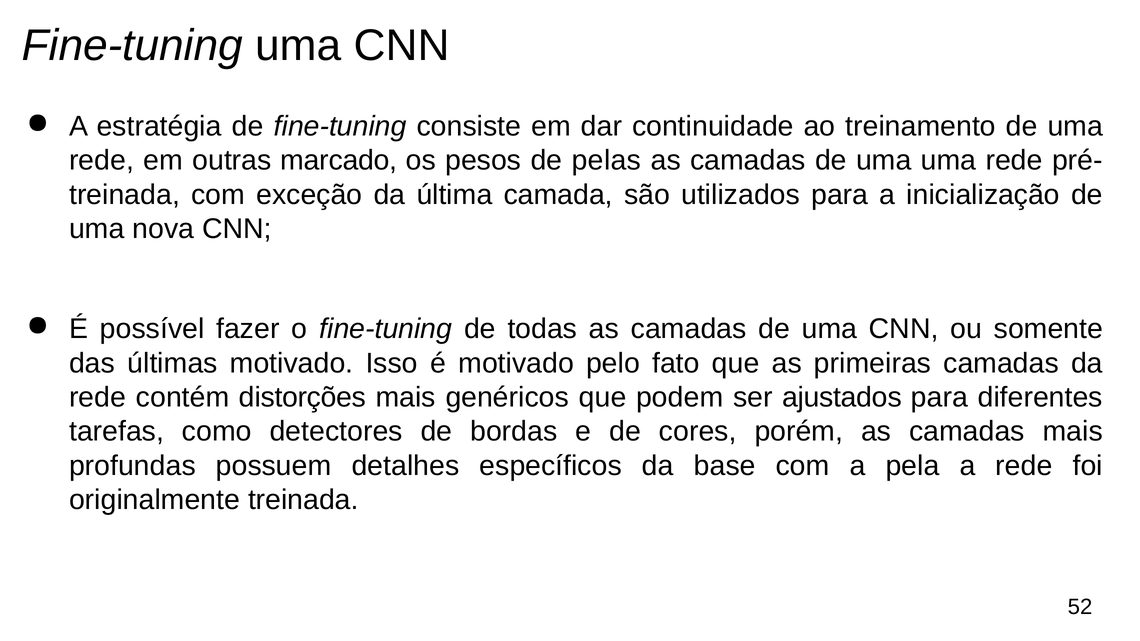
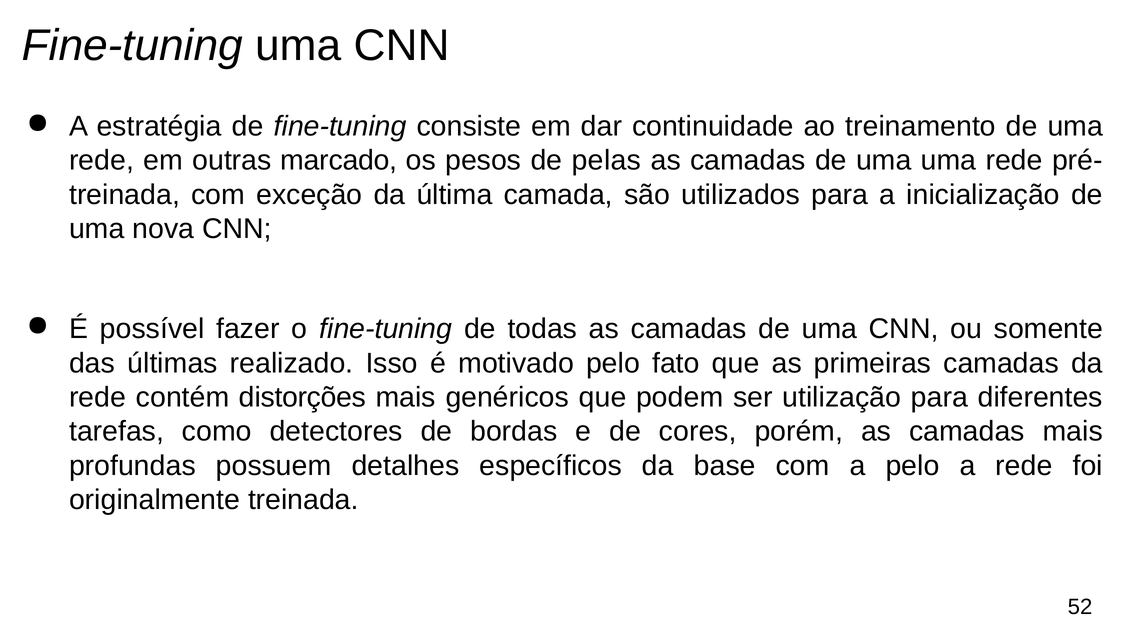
últimas motivado: motivado -> realizado
ajustados: ajustados -> utilização
a pela: pela -> pelo
